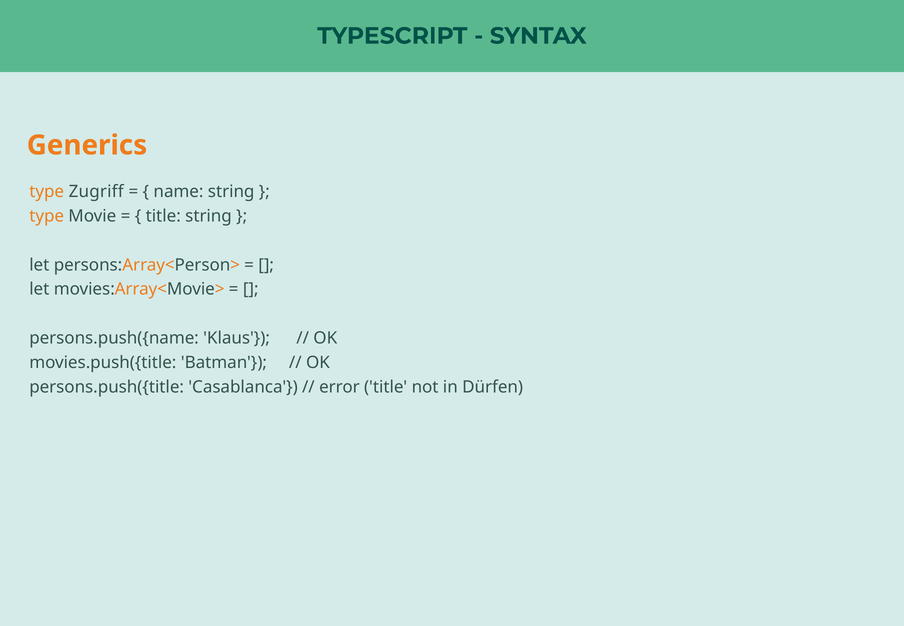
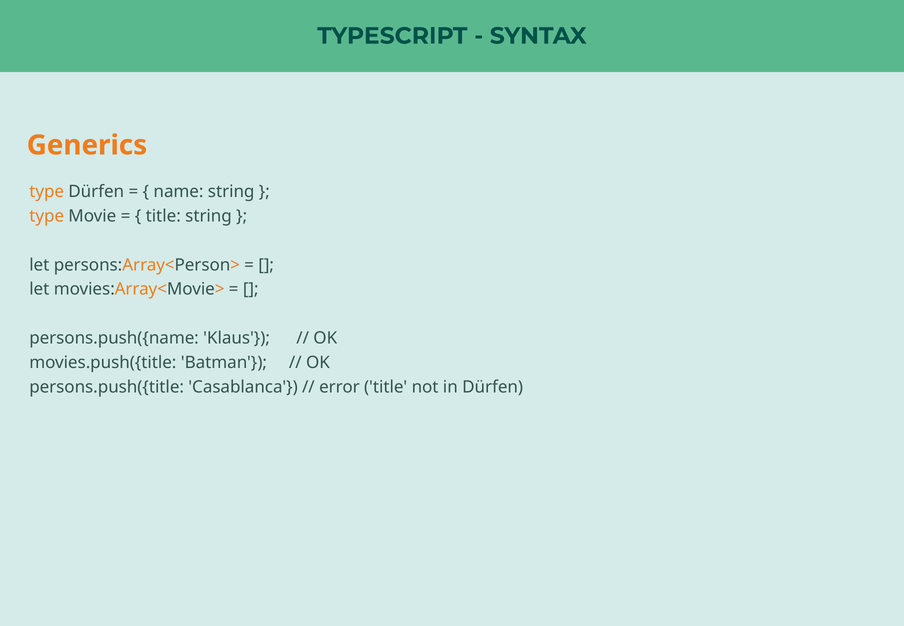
type Zugriff: Zugriff -> Dürfen
